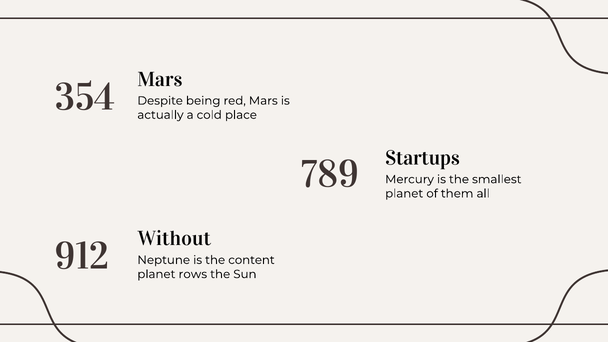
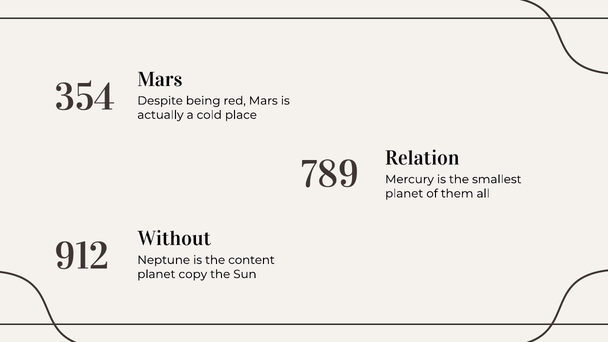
Startups: Startups -> Relation
rows: rows -> copy
